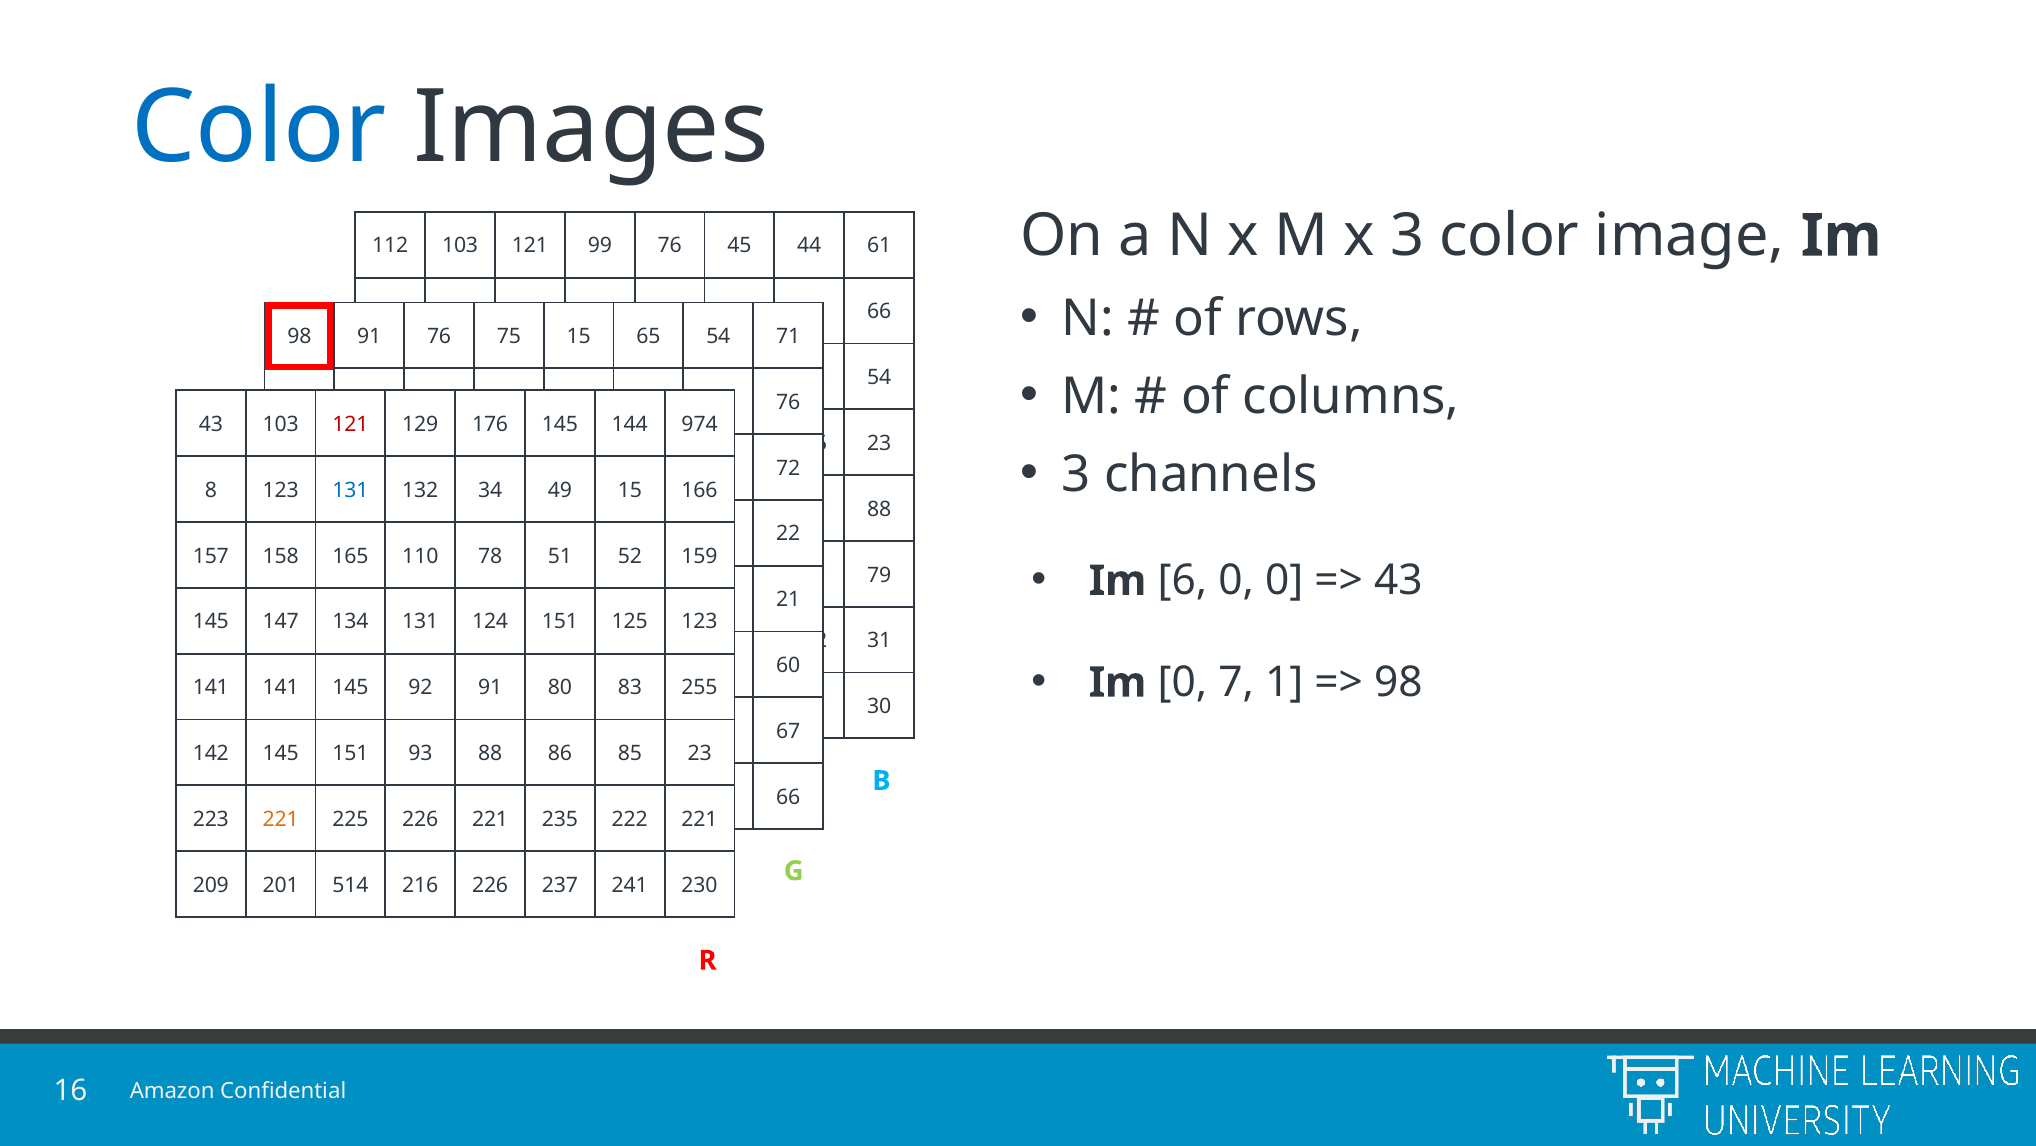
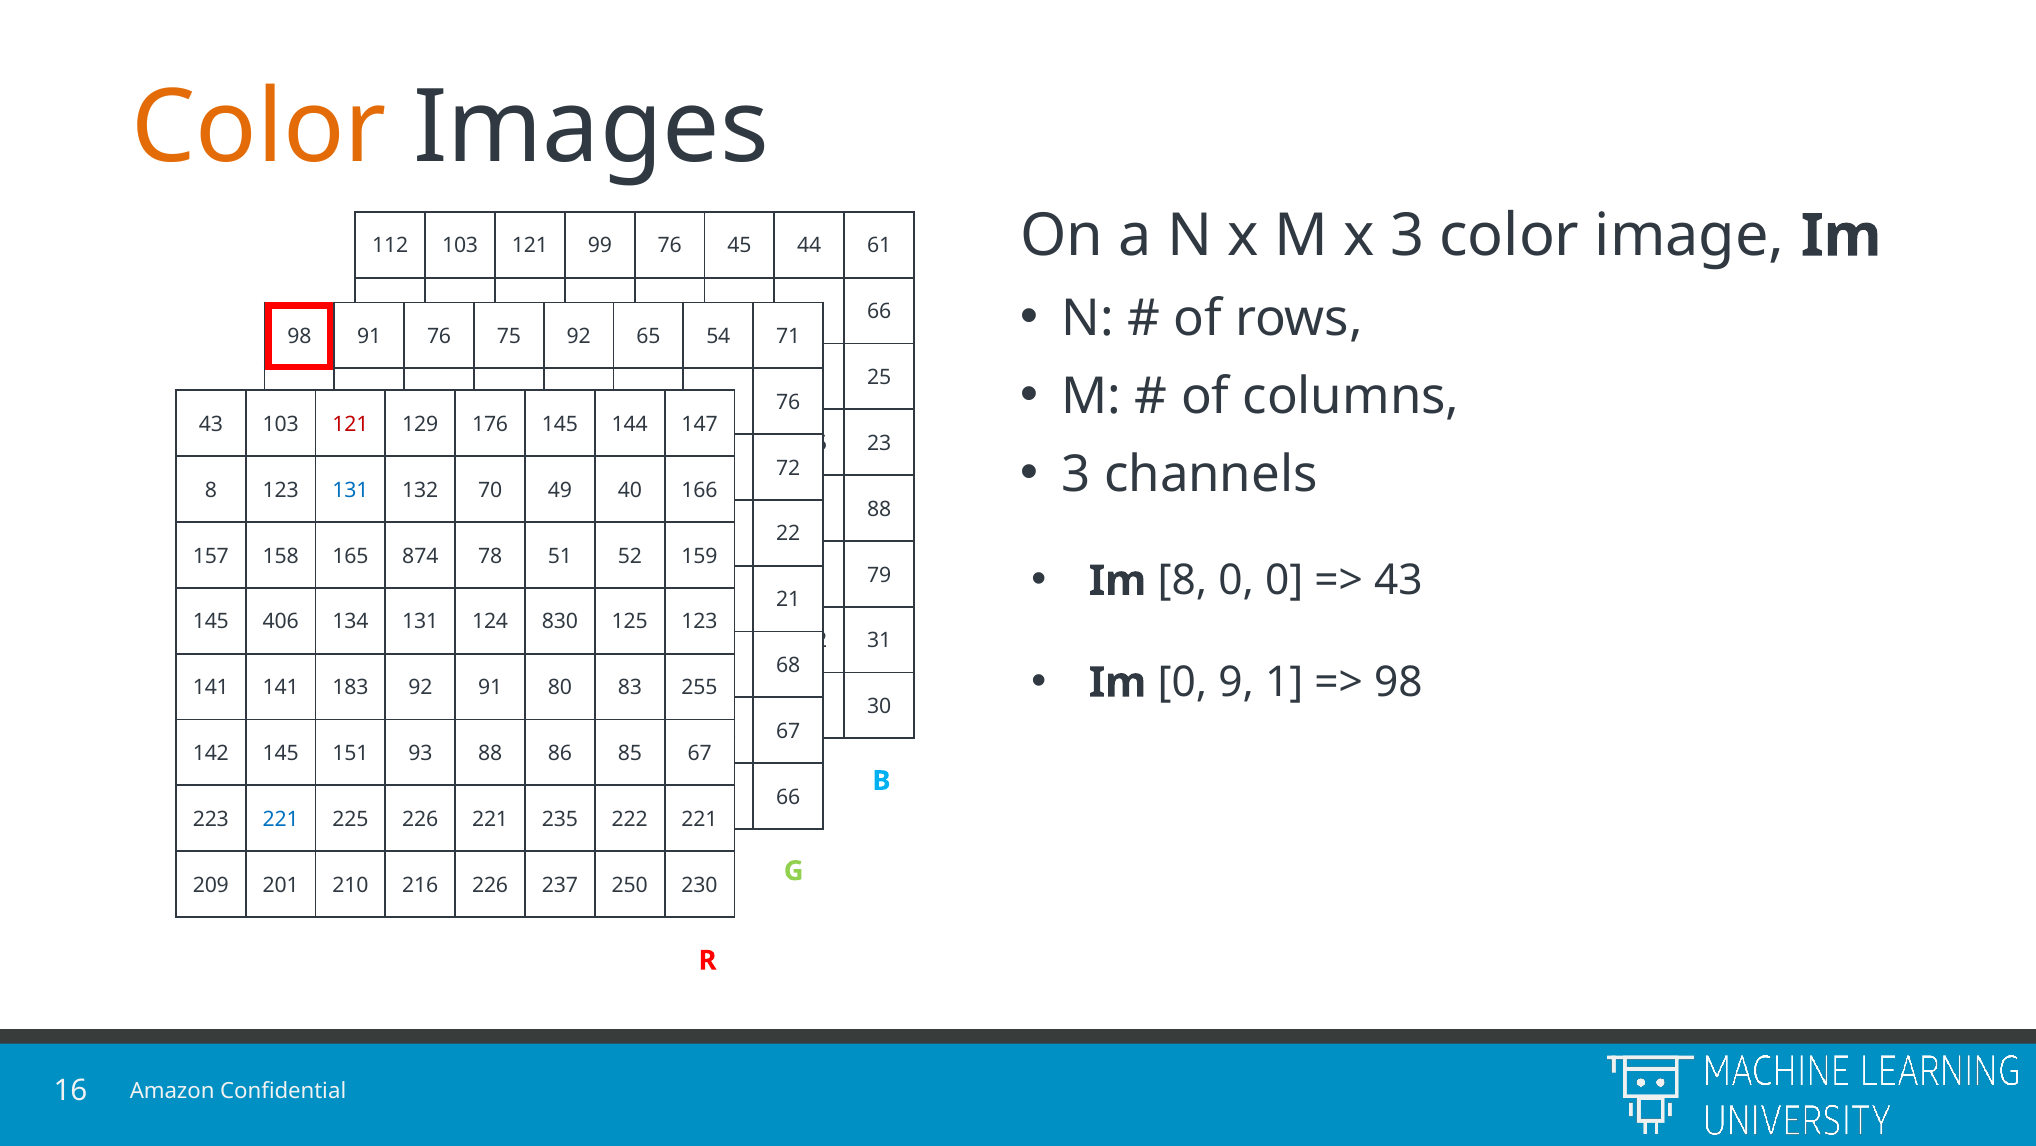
Color at (259, 128) colour: blue -> orange
75 15: 15 -> 92
54 at (879, 377): 54 -> 25
974: 974 -> 147
34: 34 -> 70
49 15: 15 -> 40
110: 110 -> 874
Im 6: 6 -> 8
147: 147 -> 406
124 151: 151 -> 830
60: 60 -> 68
7: 7 -> 9
141 145: 145 -> 183
85 23: 23 -> 67
221 at (281, 819) colour: orange -> blue
514: 514 -> 210
241: 241 -> 250
